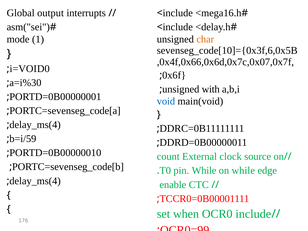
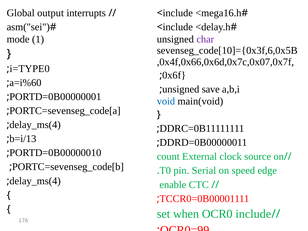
char colour: orange -> purple
i=VOID0: i=VOID0 -> i=TYPE0
a=i%30: a=i%30 -> a=i%60
with: with -> save
b=i/59: b=i/59 -> b=i/13
pin While: While -> Serial
on while: while -> speed
